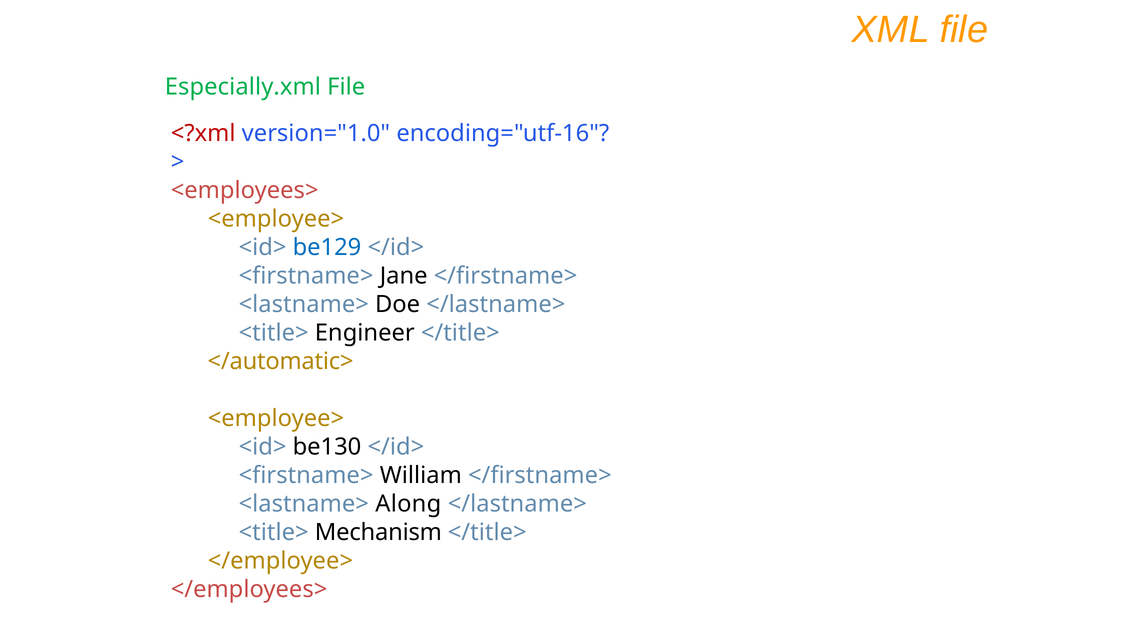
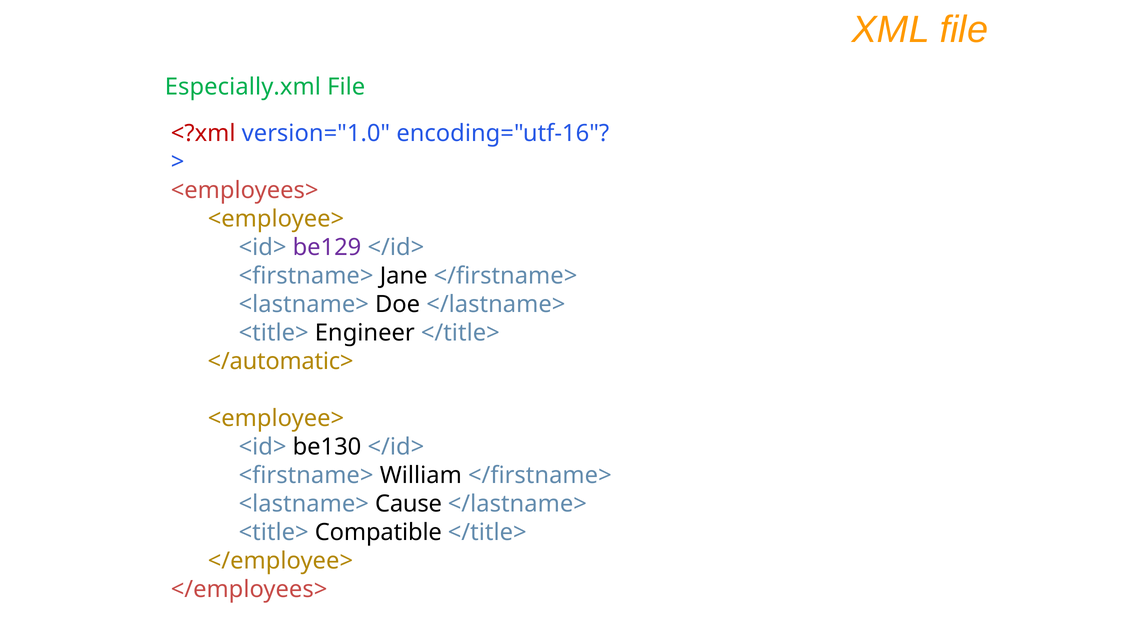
be129 colour: blue -> purple
Along: Along -> Cause
Mechanism: Mechanism -> Compatible
